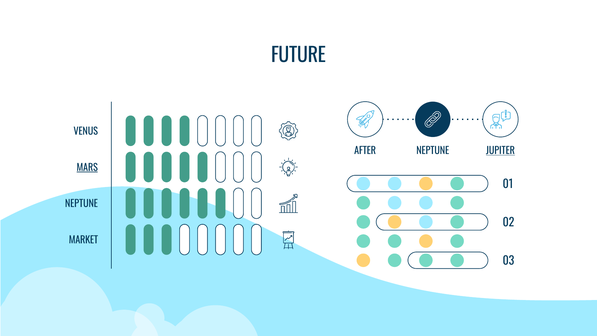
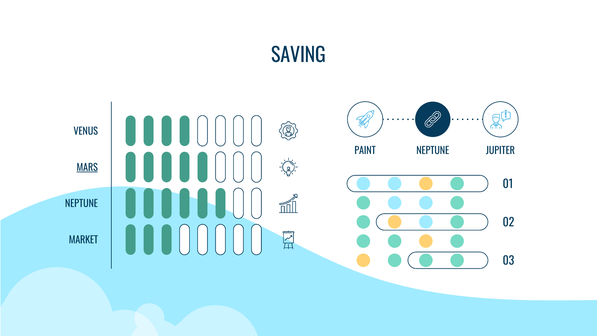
FUTURE: FUTURE -> SAVING
AFTER: AFTER -> PAINT
JUPITER underline: present -> none
